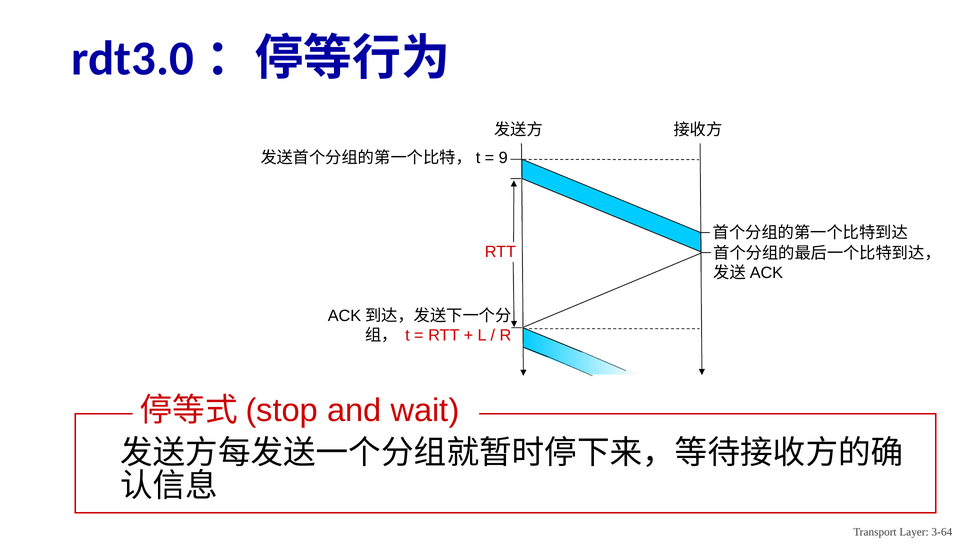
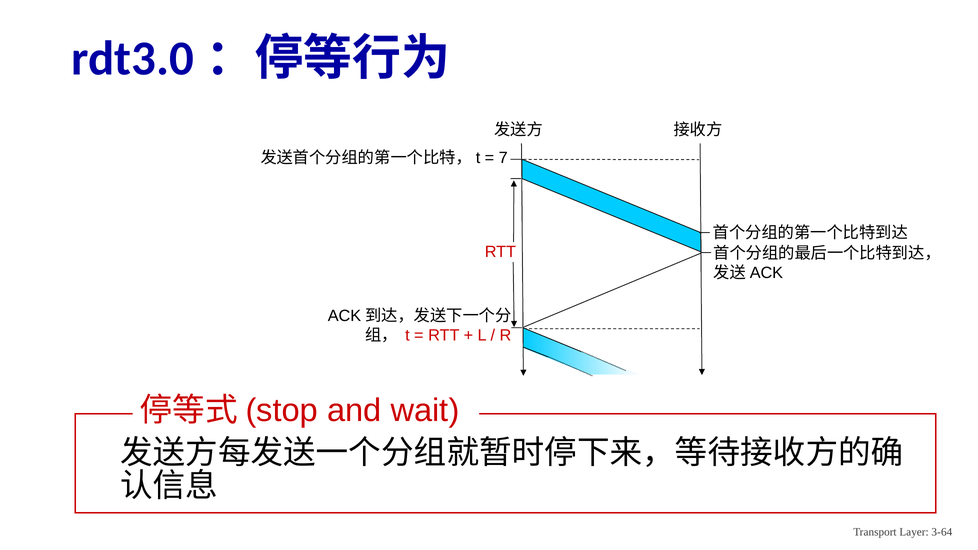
9: 9 -> 7
